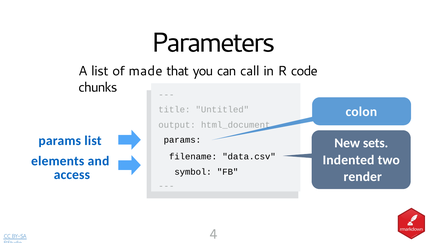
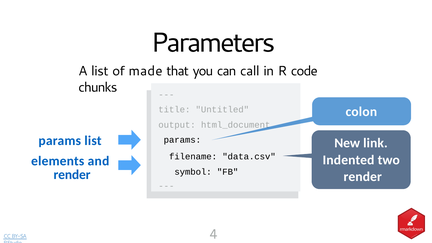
sets: sets -> link
access at (72, 175): access -> render
